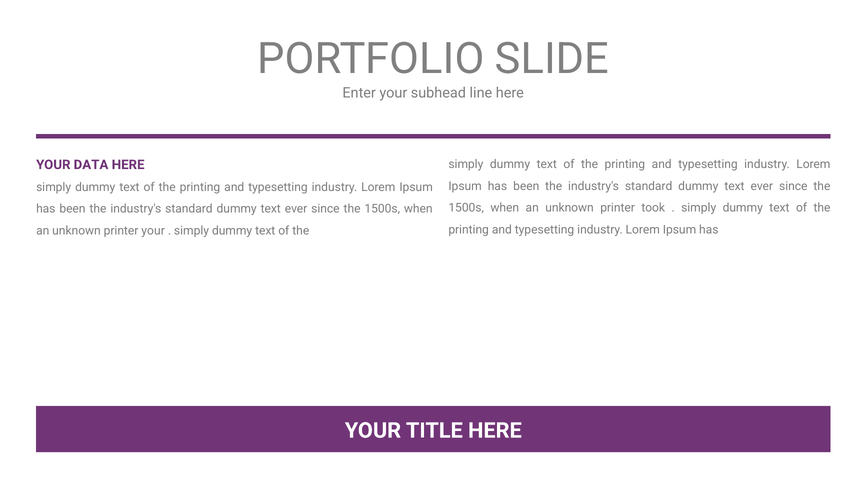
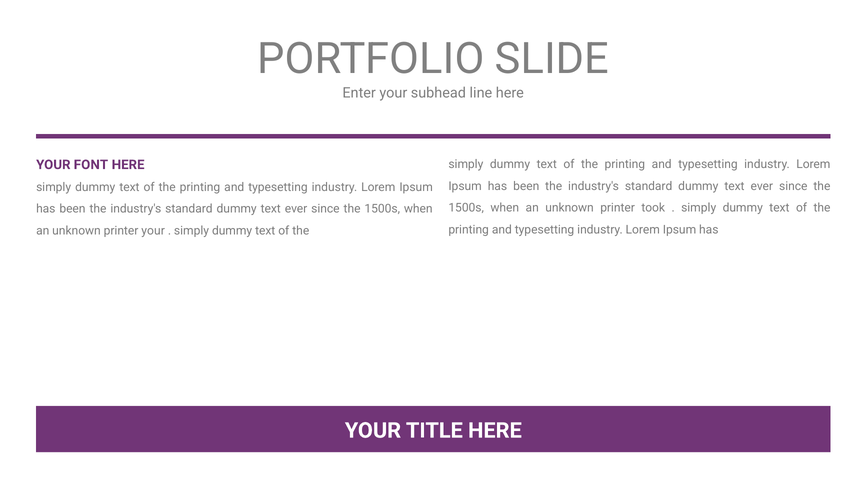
DATA: DATA -> FONT
